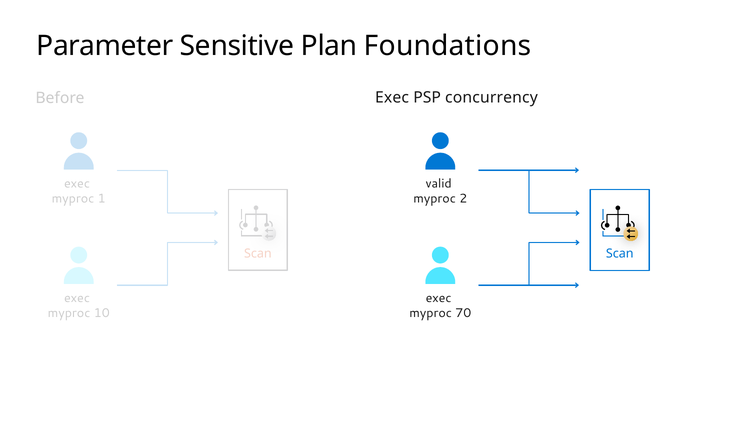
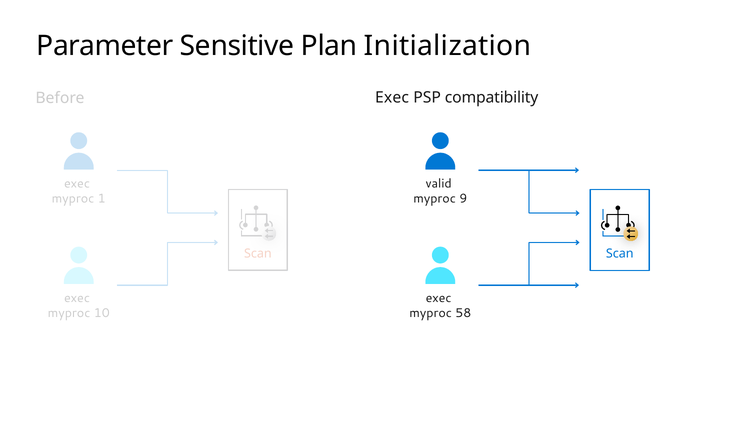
Foundations: Foundations -> Initialization
concurrency: concurrency -> compatibility
2: 2 -> 9
70: 70 -> 58
